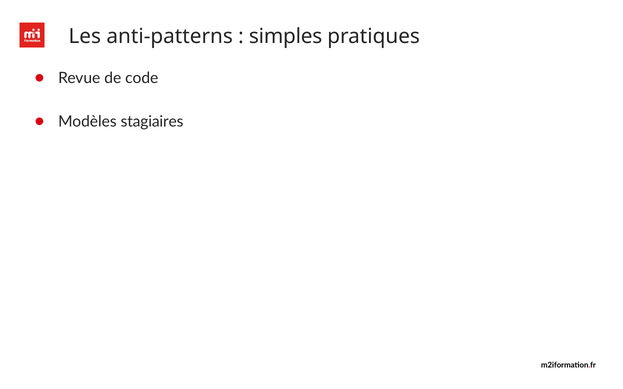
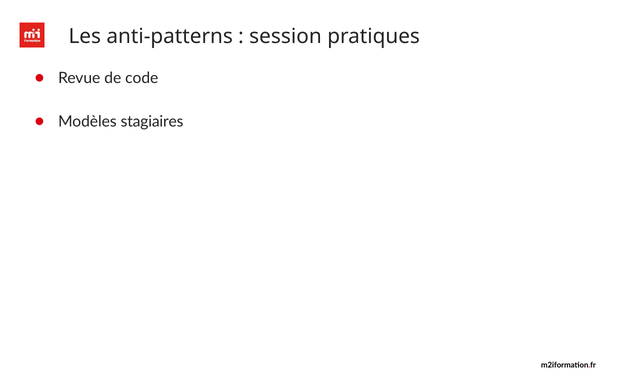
simples: simples -> session
